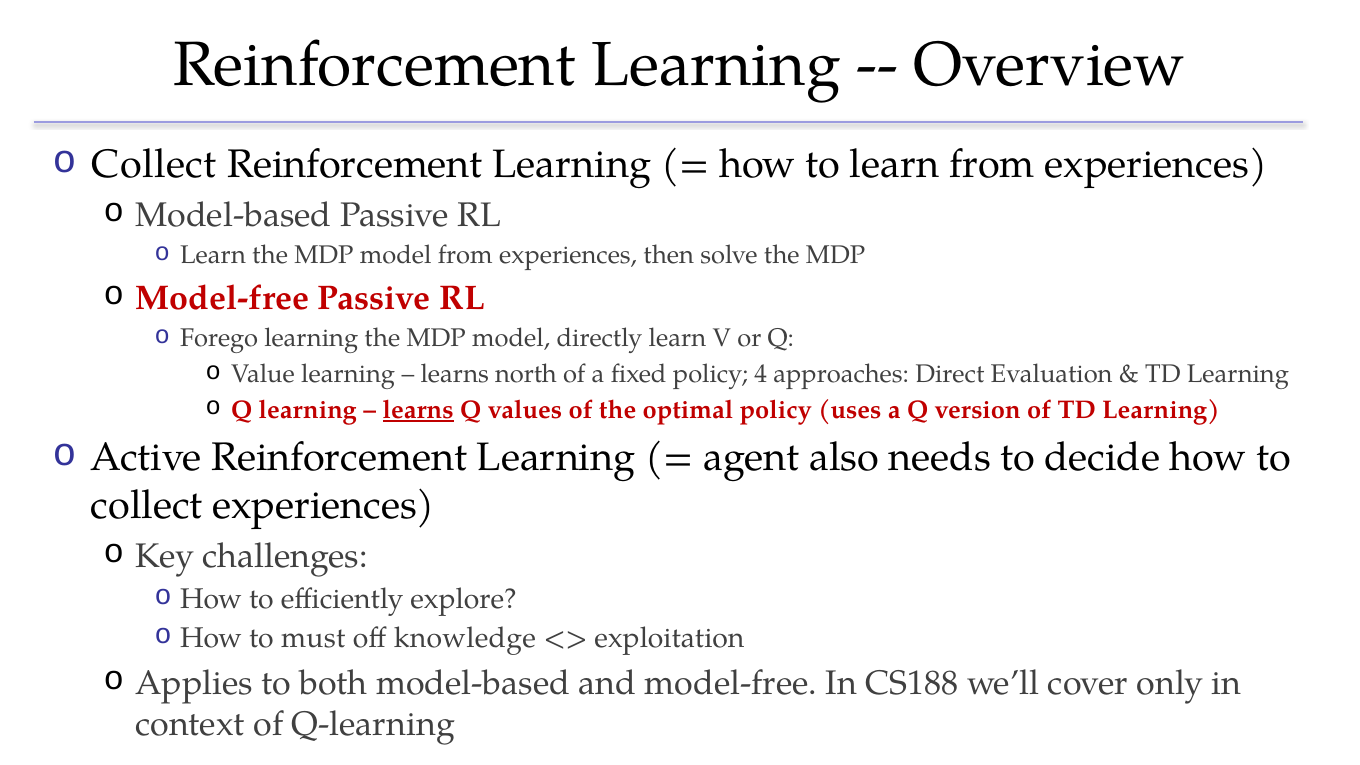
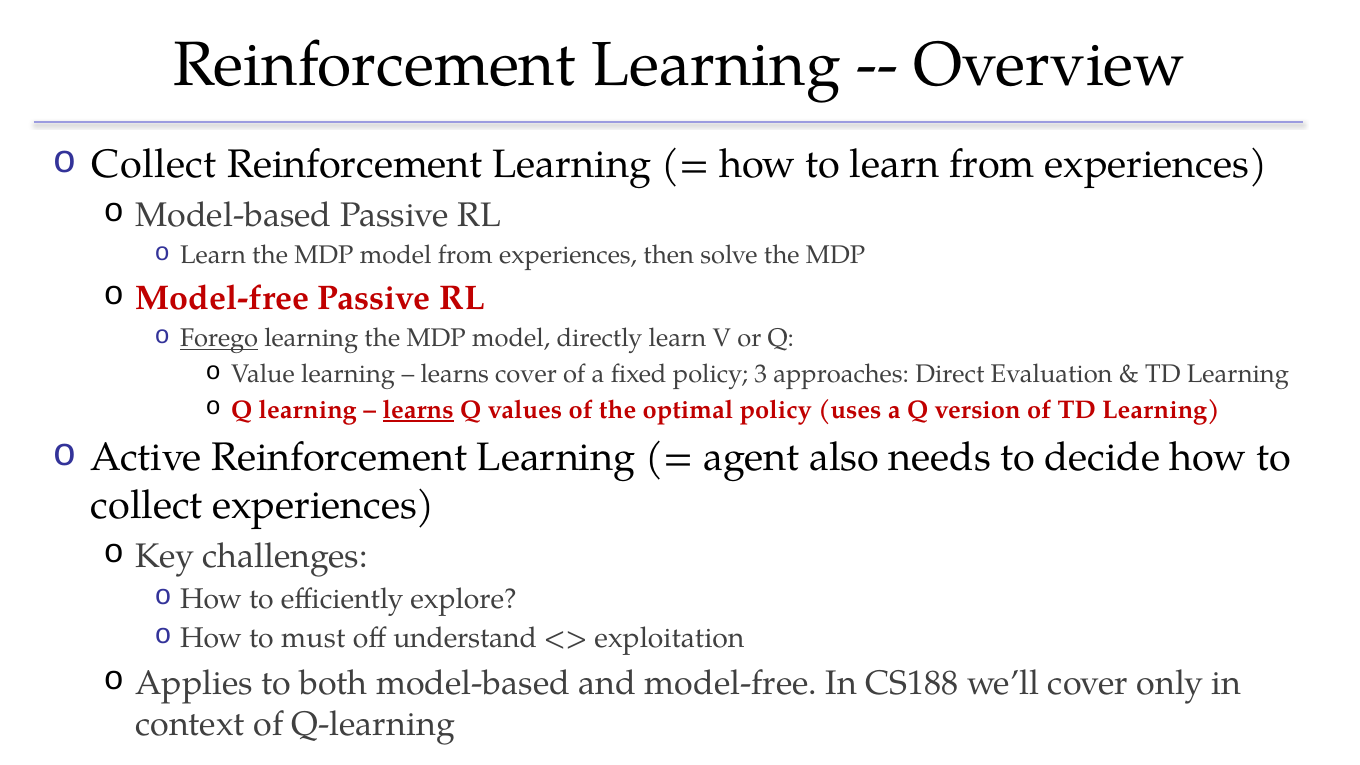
Forego underline: none -> present
learns north: north -> cover
4: 4 -> 3
knowledge: knowledge -> understand
